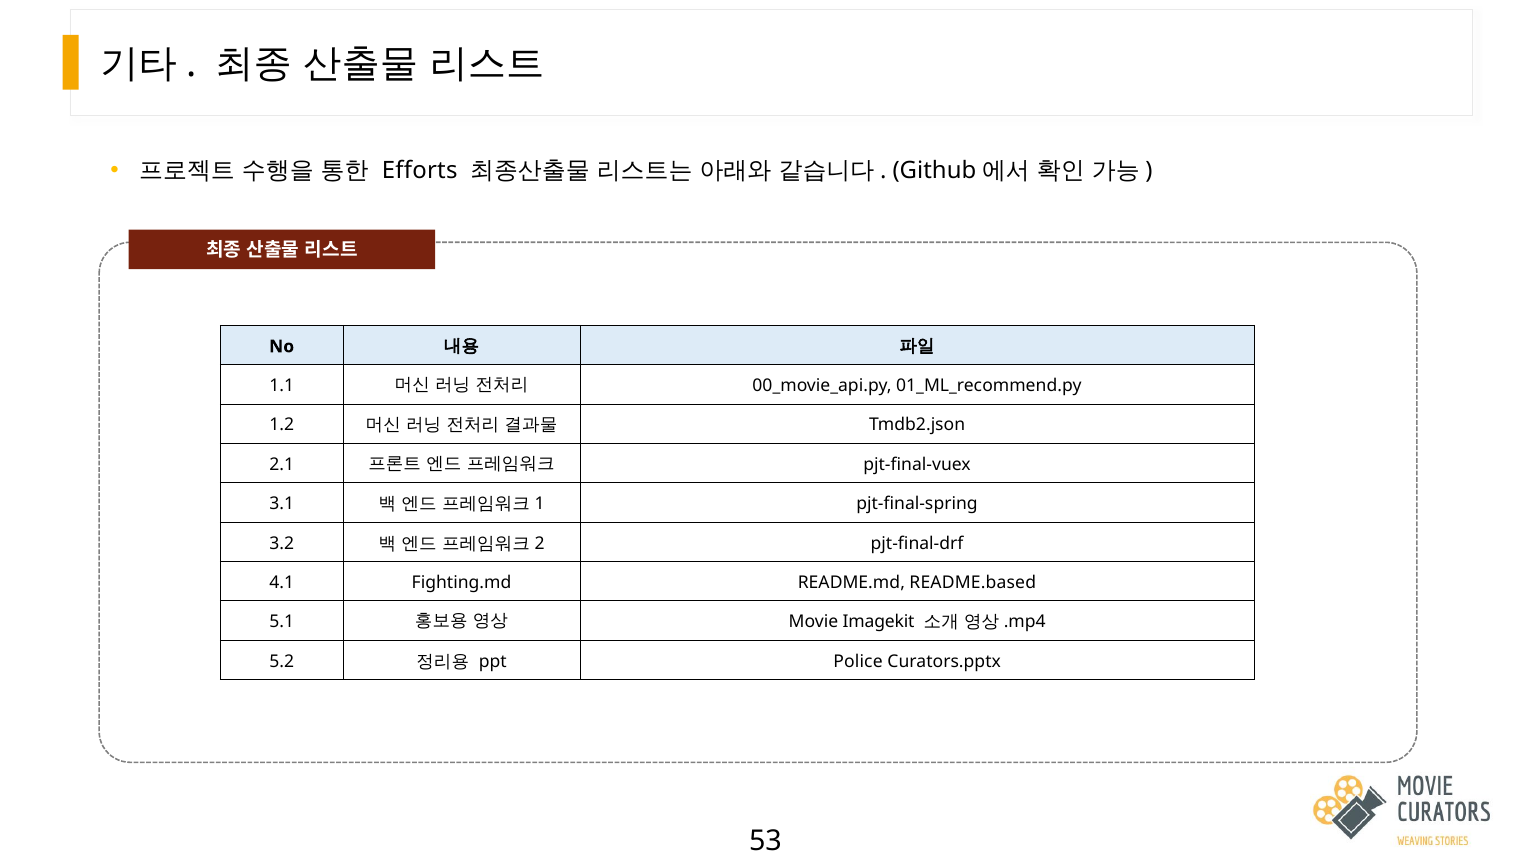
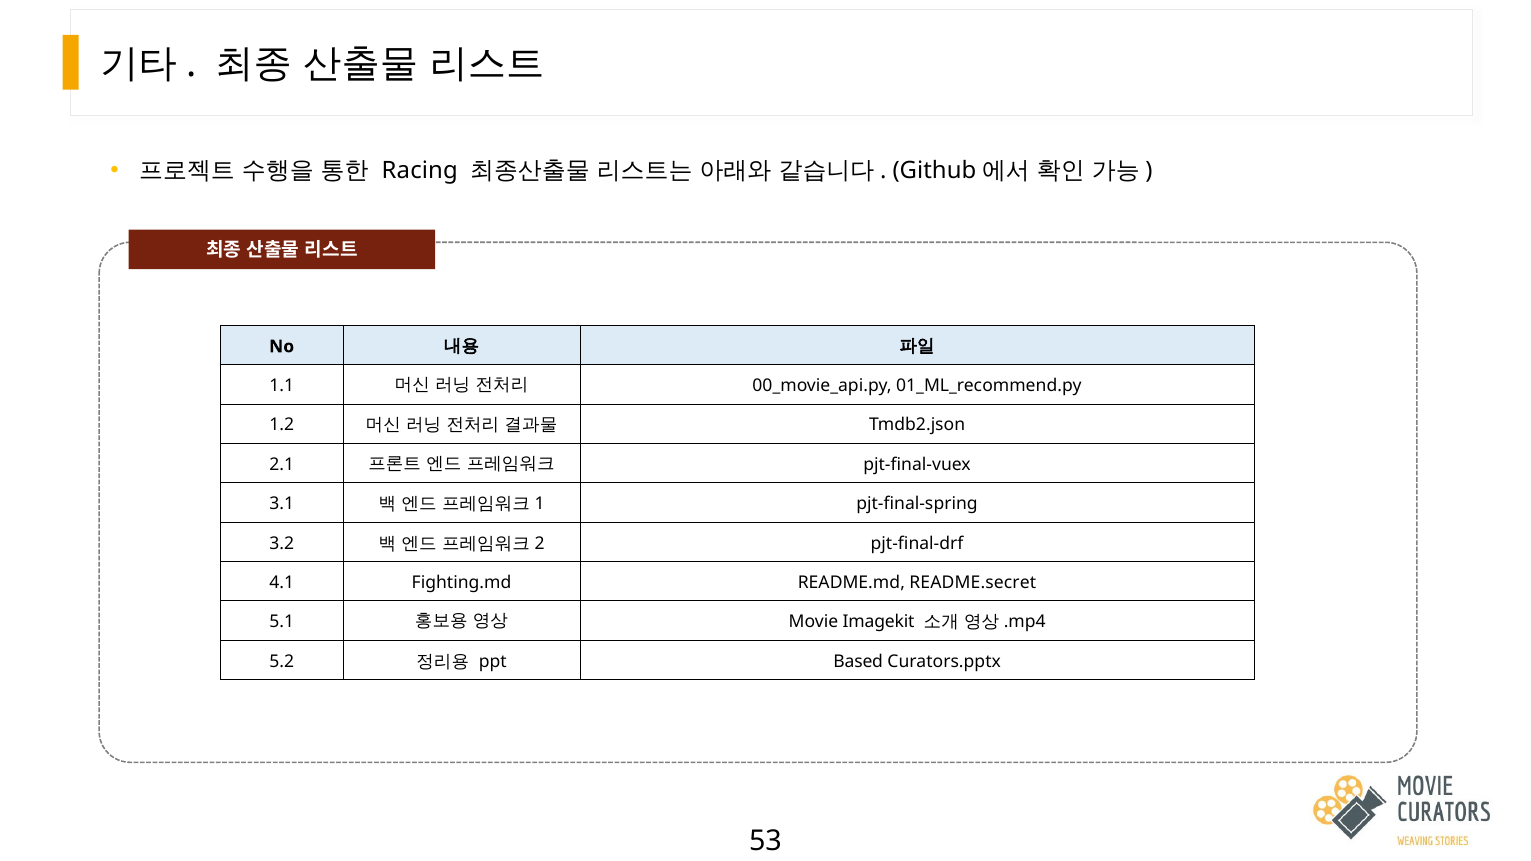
Efforts: Efforts -> Racing
README.based: README.based -> README.secret
Police: Police -> Based
